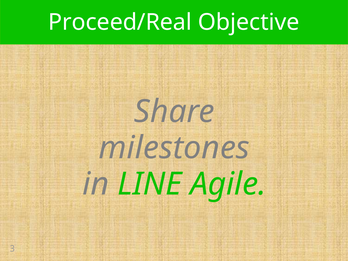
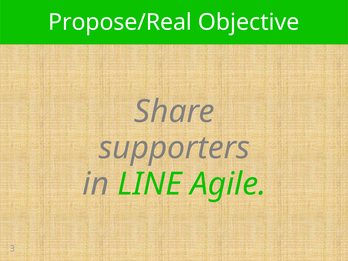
Proceed/Real: Proceed/Real -> Propose/Real
milestones: milestones -> supporters
